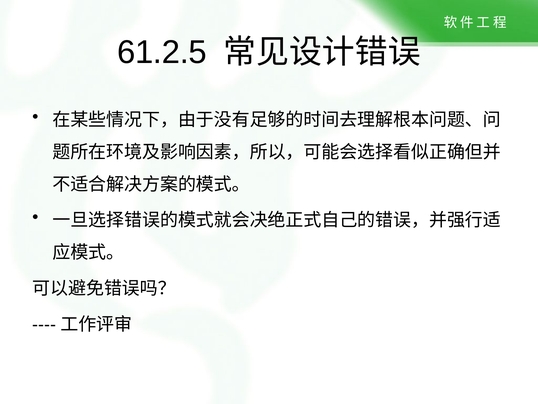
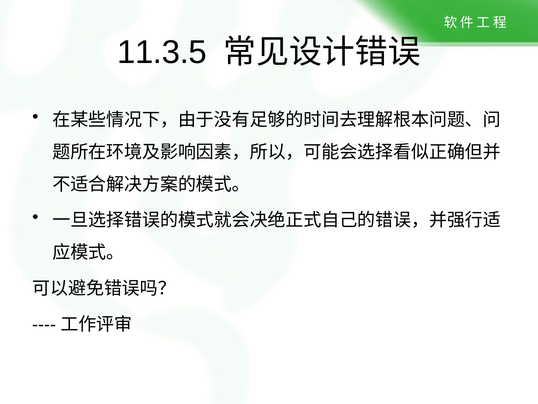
61.2.5: 61.2.5 -> 11.3.5
